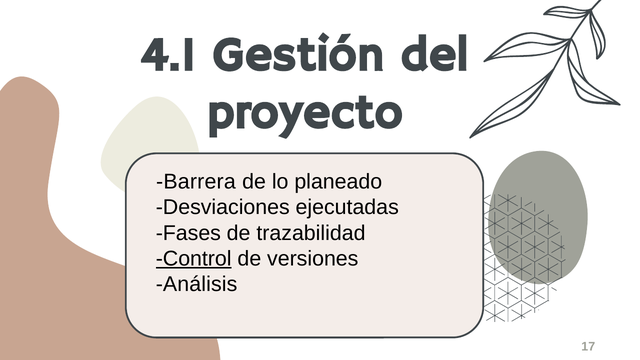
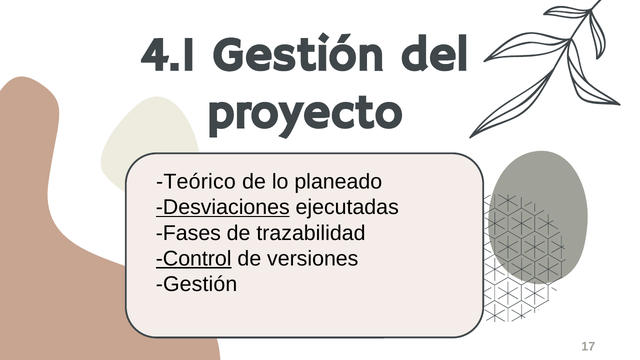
Barrera: Barrera -> Teórico
Desviaciones underline: none -> present
Análisis at (197, 284): Análisis -> Gestión
